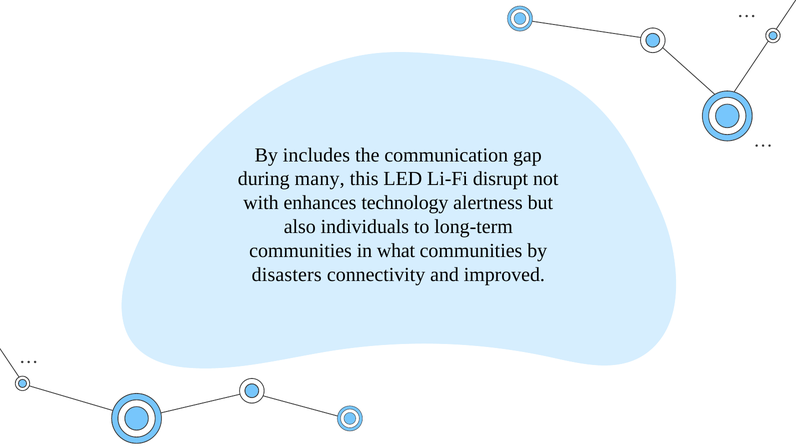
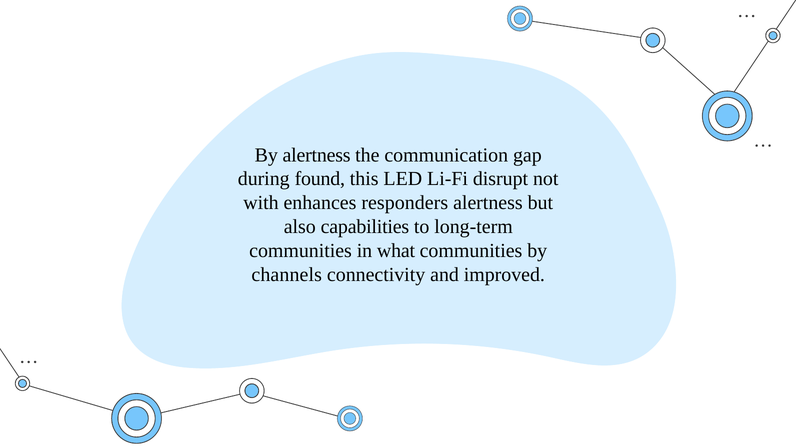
By includes: includes -> alertness
many: many -> found
technology: technology -> responders
individuals: individuals -> capabilities
disasters: disasters -> channels
